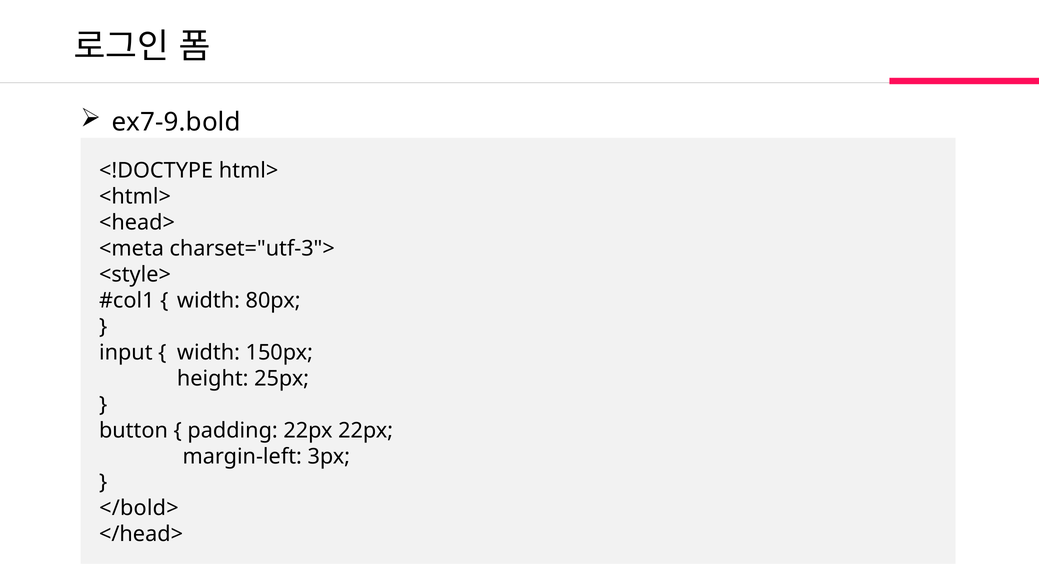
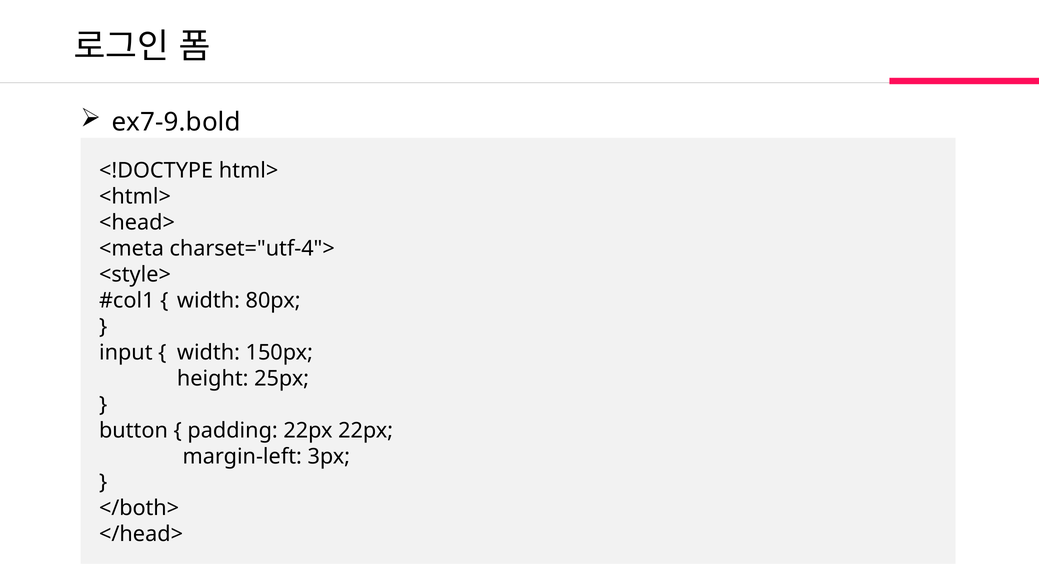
charset="utf-3">: charset="utf-3"> -> charset="utf-4">
</bold>: </bold> -> </both>
